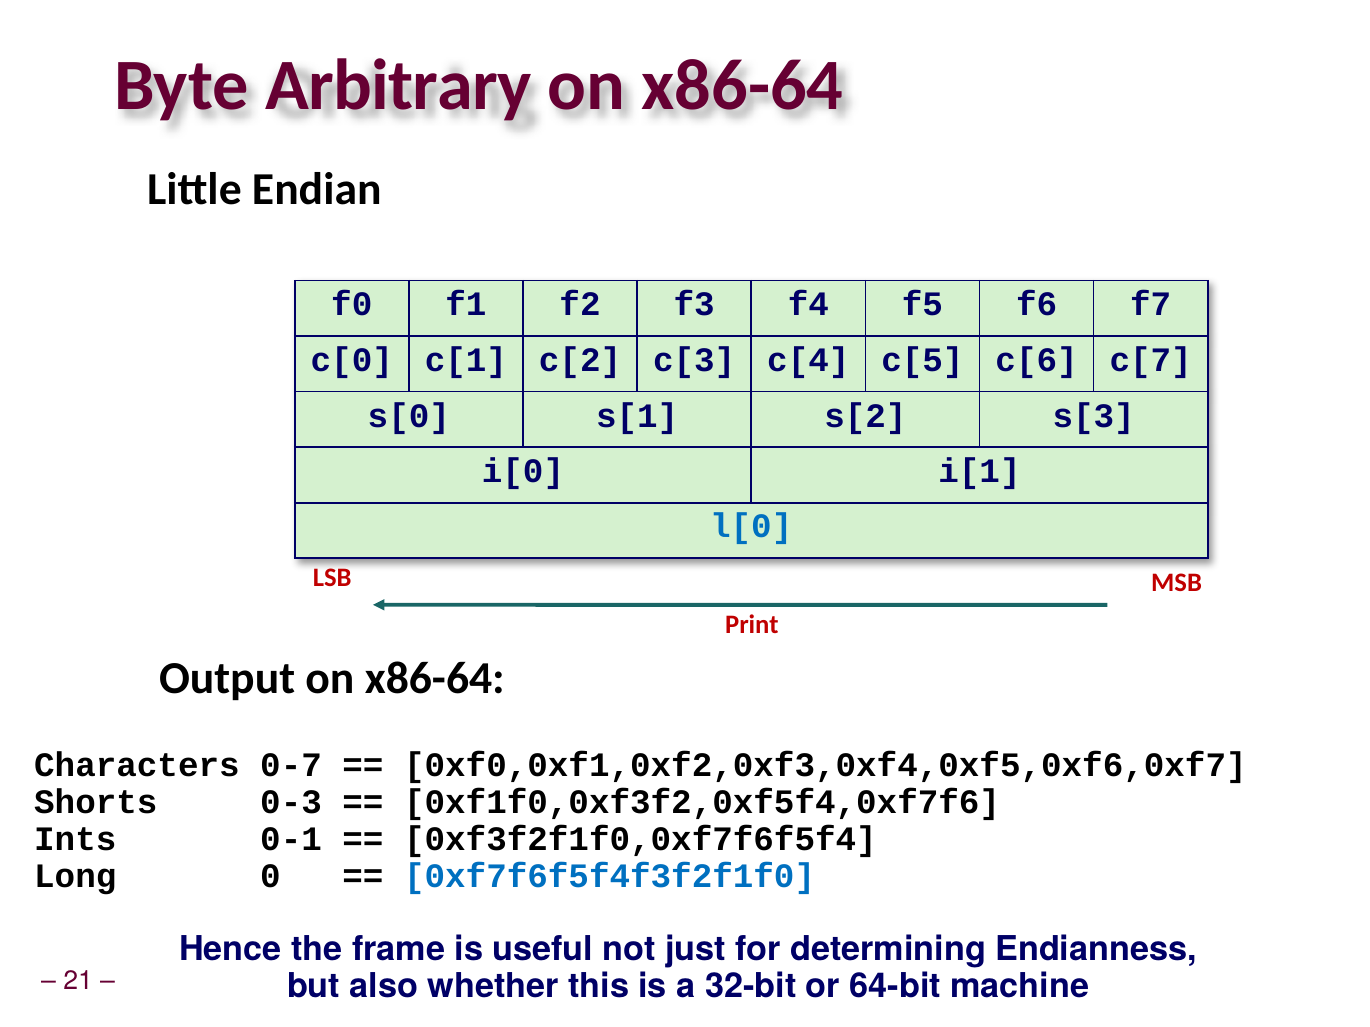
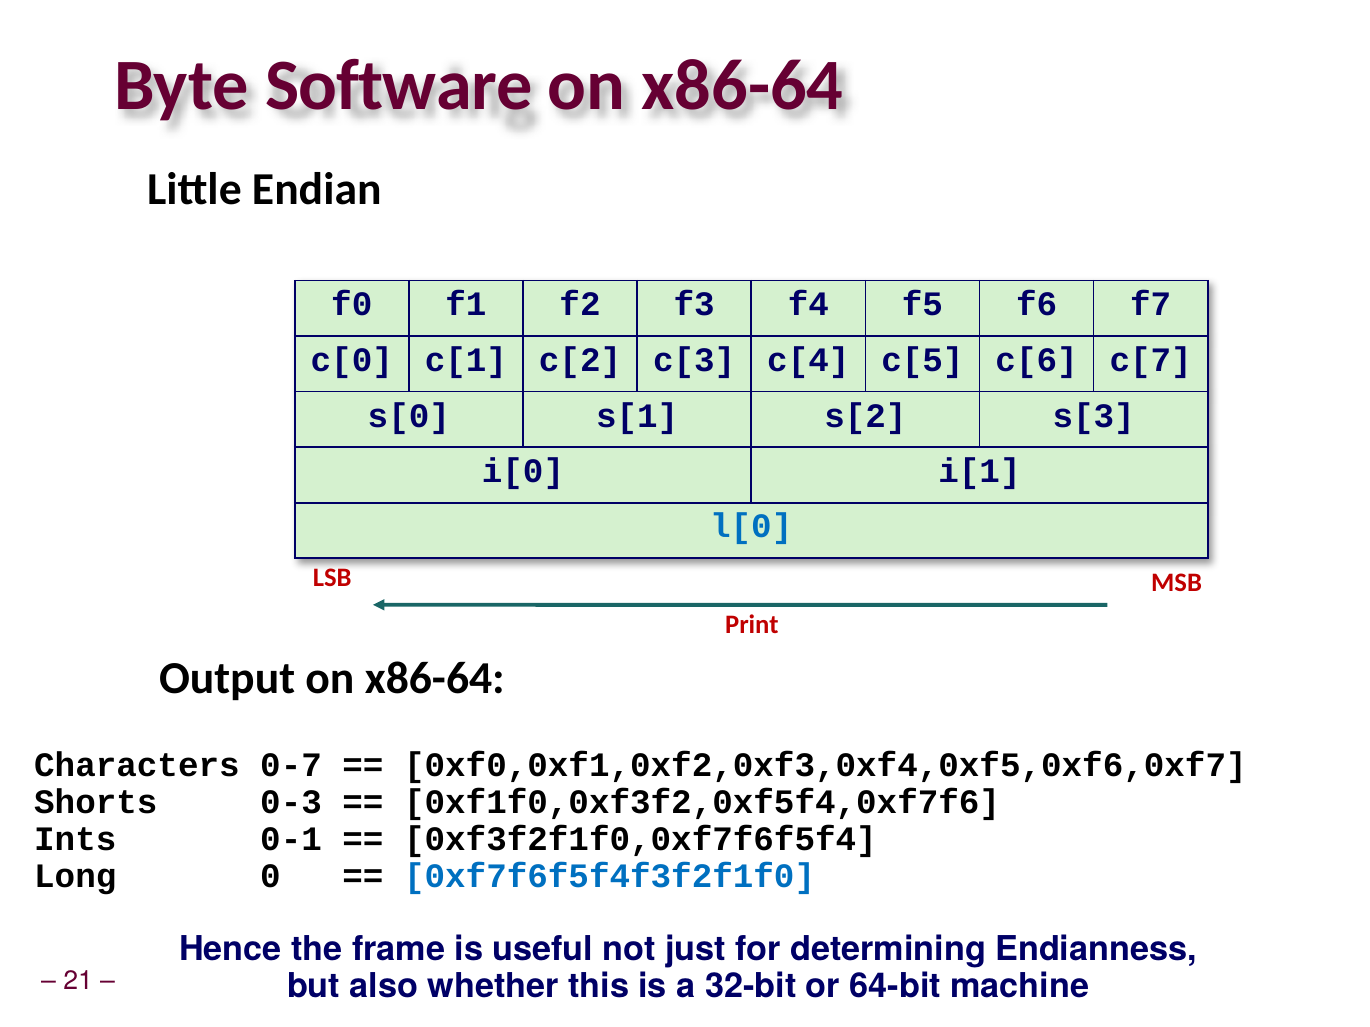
Arbitrary: Arbitrary -> Software
